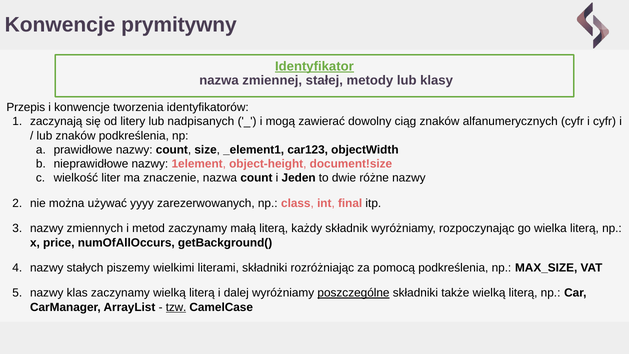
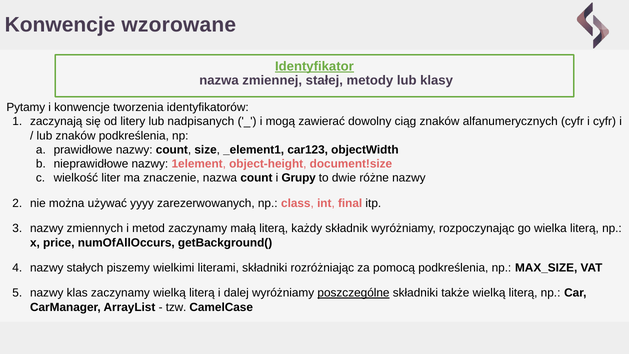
prymitywny: prymitywny -> wzorowane
Przepis: Przepis -> Pytamy
Jeden: Jeden -> Grupy
tzw underline: present -> none
